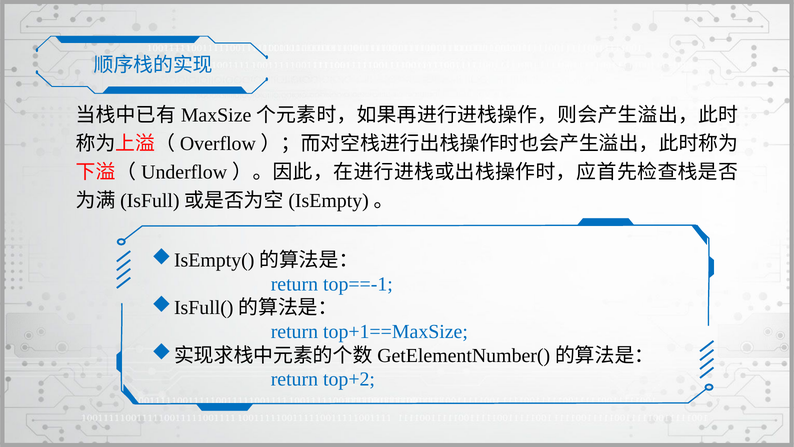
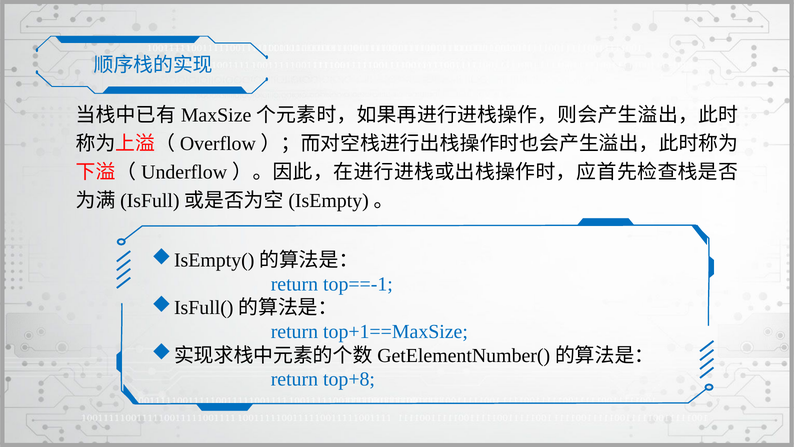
top+2: top+2 -> top+8
